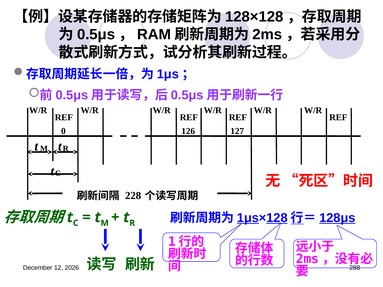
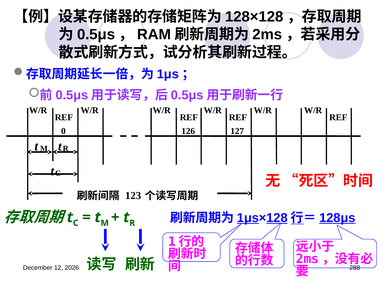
228: 228 -> 123
